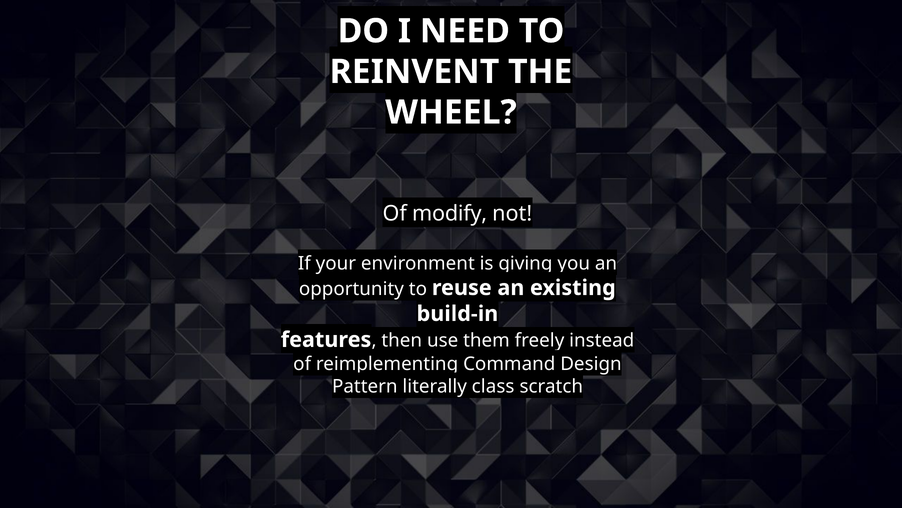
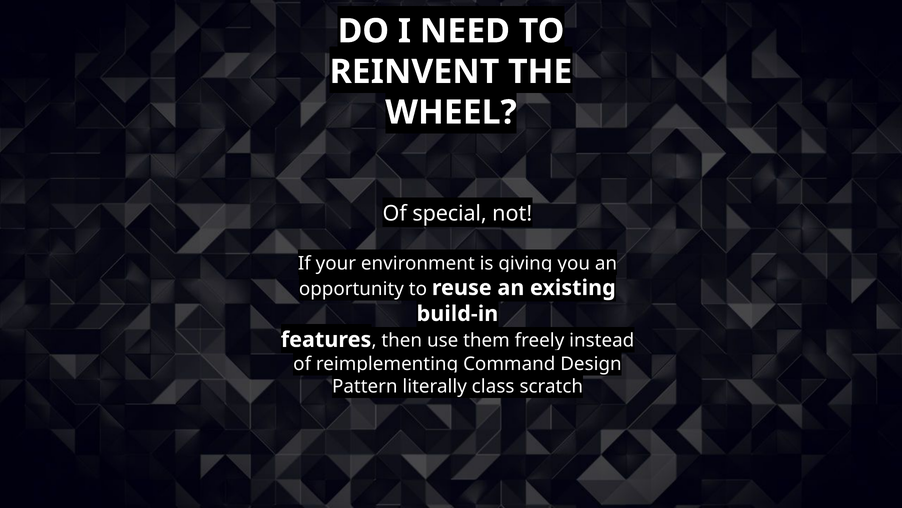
modify: modify -> special
